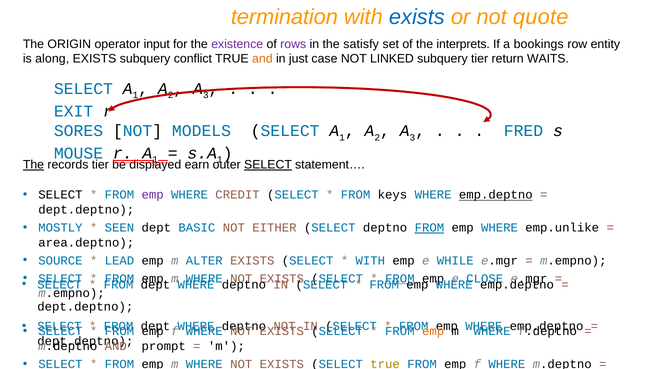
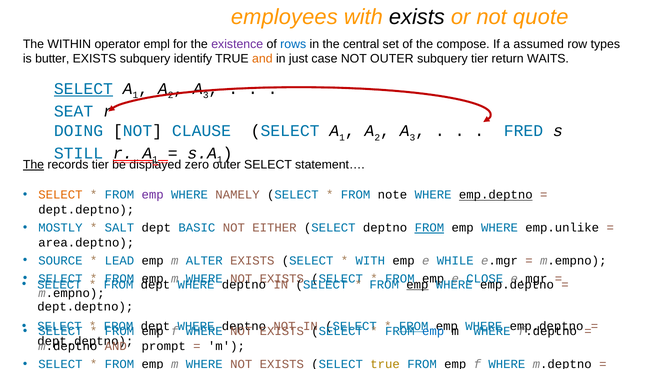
termination: termination -> employees
exists at (417, 17) colour: blue -> black
ORIGIN: ORIGIN -> WITHIN
input: input -> empl
rows colour: purple -> blue
satisfy: satisfy -> central
interprets: interprets -> compose
bookings: bookings -> assumed
entity: entity -> types
along: along -> butter
conflict: conflict -> identify
NOT LINKED: LINKED -> OUTER
SELECT at (83, 89) underline: none -> present
EXIT: EXIT -> SEAT
SORES: SORES -> DOING
MODELS: MODELS -> CLAUSE
MOUSE: MOUSE -> STILL
earn: earn -> zero
SELECT at (268, 165) underline: present -> none
SELECT at (60, 195) colour: black -> orange
CREDIT: CREDIT -> NAMELY
keys: keys -> note
SEEN: SEEN -> SALT
FROM at (400, 279) underline: present -> none
emp at (417, 285) underline: none -> present
FROM at (414, 326) underline: none -> present
emp at (433, 331) colour: orange -> blue
